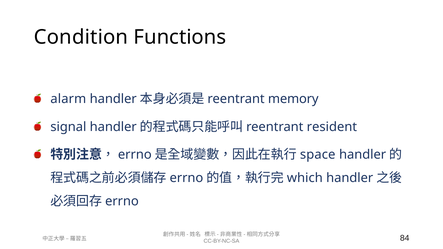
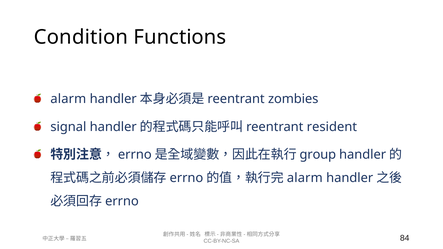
memory: memory -> zombies
space: space -> group
which at (305, 178): which -> alarm
